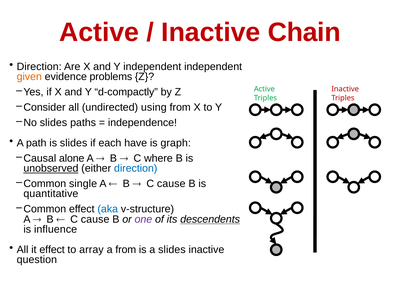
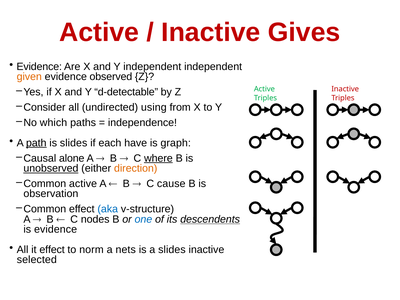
Chain: Chain -> Gives
Direction at (39, 67): Direction -> Evidence
problems: problems -> observed
d-compactly: d-compactly -> d-detectable
No slides: slides -> which
path underline: none -> present
where underline: none -> present
direction at (136, 168) colour: blue -> orange
Common single: single -> active
quantitative: quantitative -> observation
cause at (95, 219): cause -> nodes
one colour: purple -> blue
is influence: influence -> evidence
array: array -> norm
a from: from -> nets
question: question -> selected
